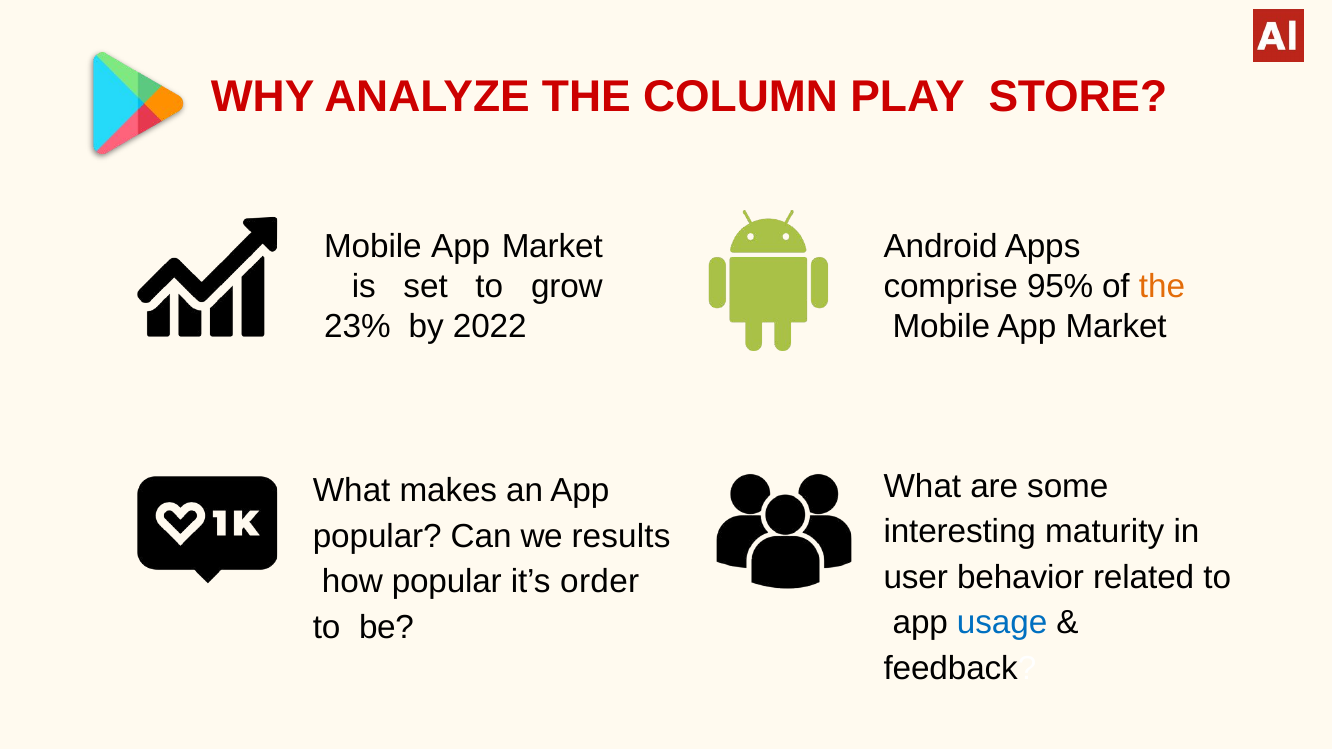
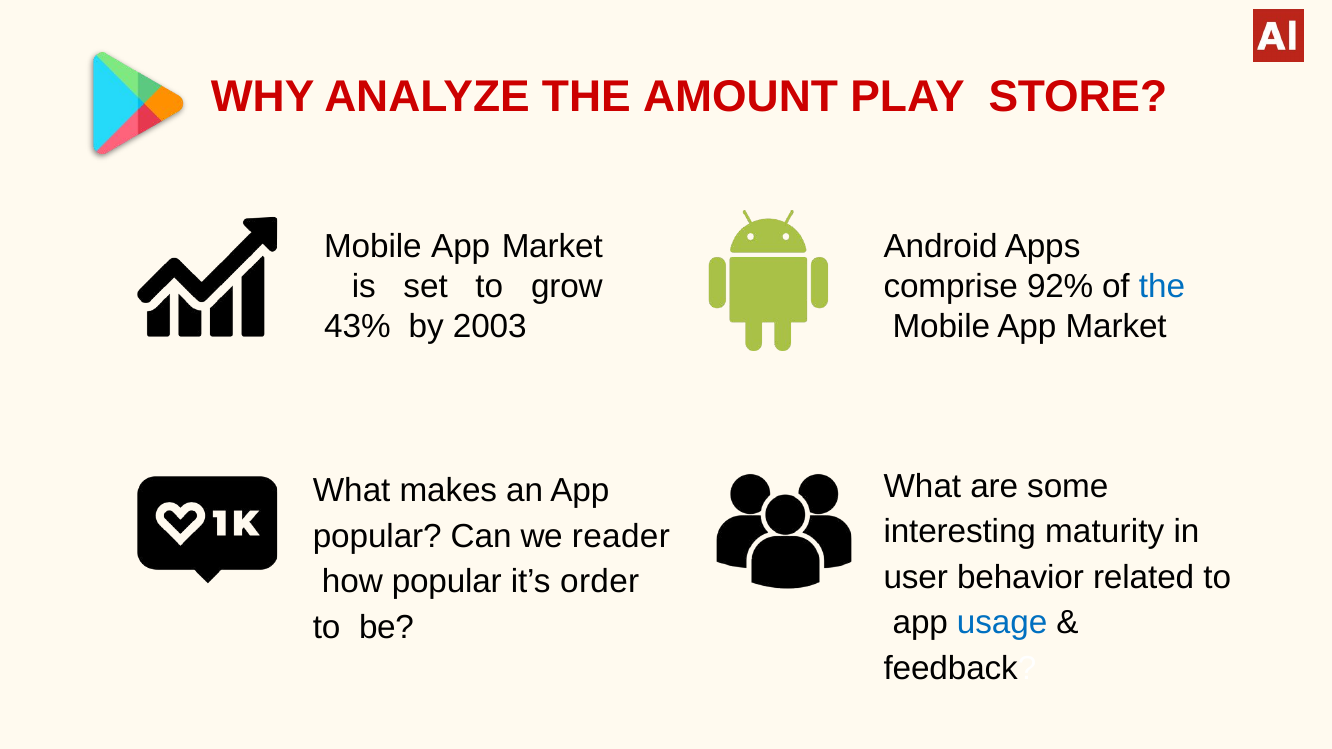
COLUMN: COLUMN -> AMOUNT
95%: 95% -> 92%
the at (1162, 287) colour: orange -> blue
23%: 23% -> 43%
2022: 2022 -> 2003
results: results -> reader
